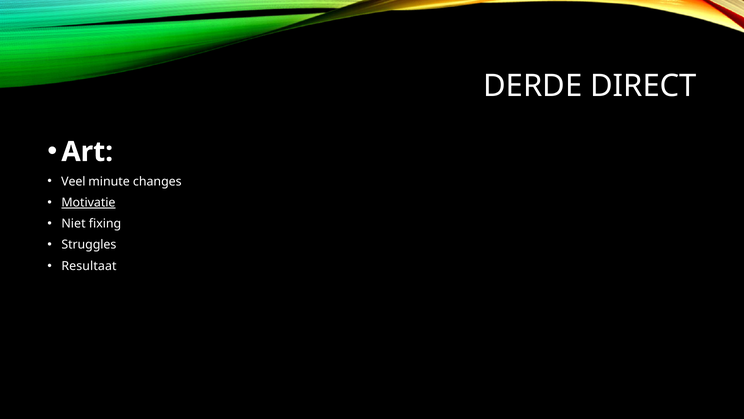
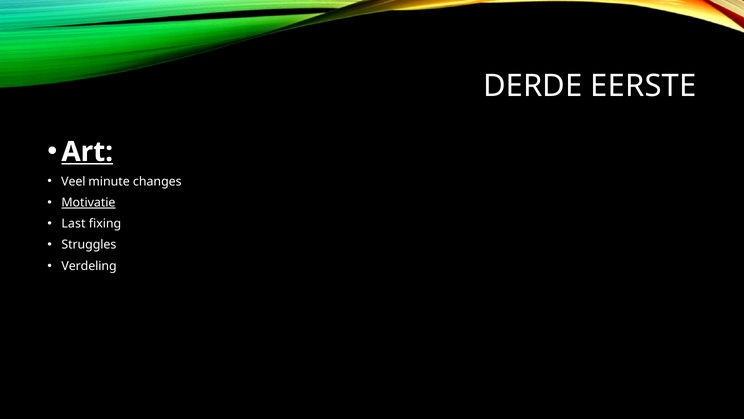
DIRECT: DIRECT -> EERSTE
Art underline: none -> present
Niet: Niet -> Last
Resultaat: Resultaat -> Verdeling
